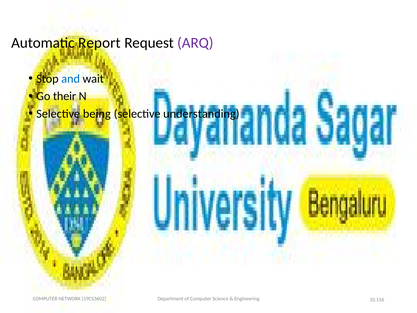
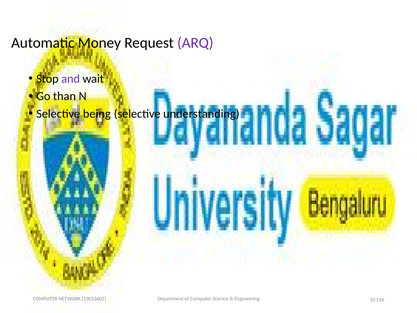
Report: Report -> Money
and colour: blue -> purple
their: their -> than
